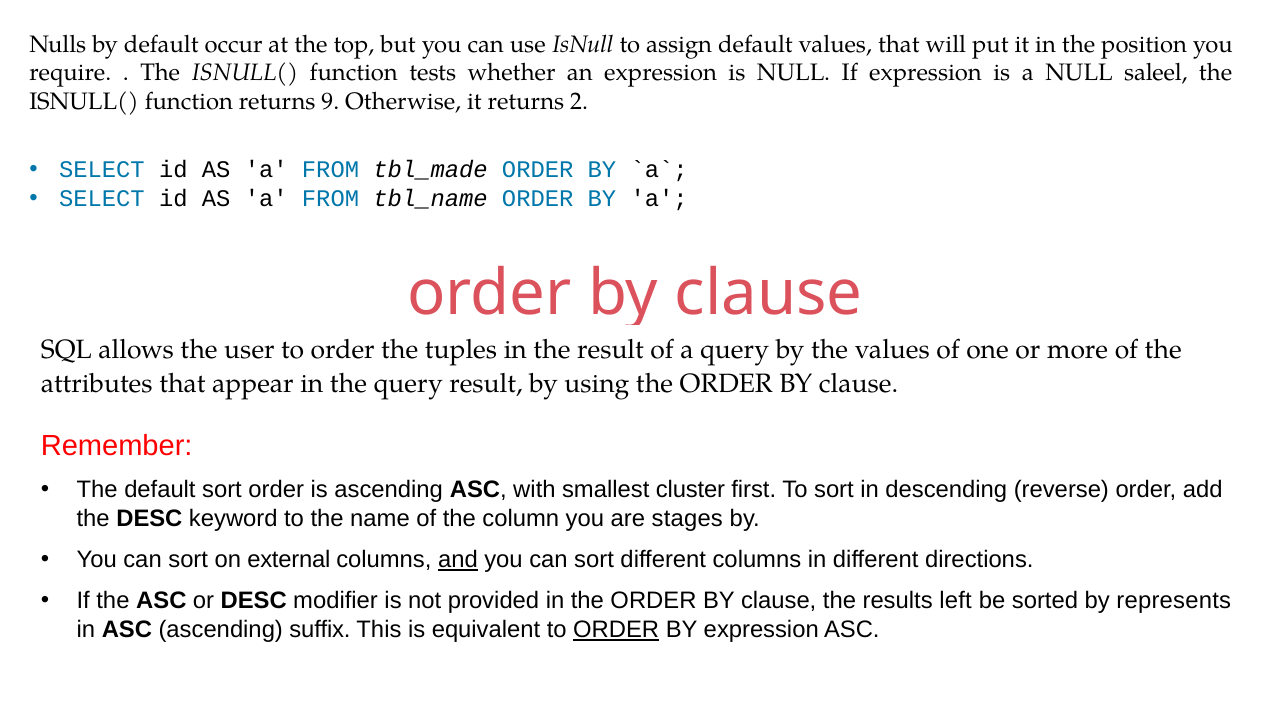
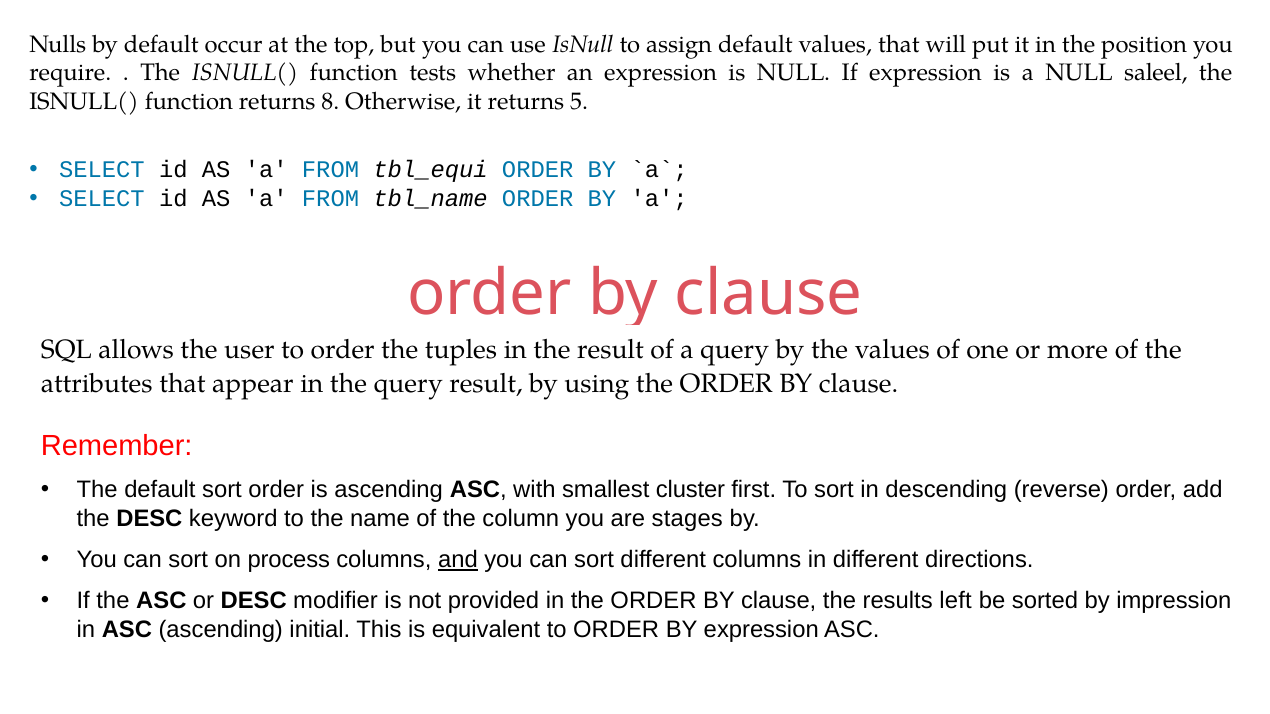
9: 9 -> 8
2: 2 -> 5
tbl_made: tbl_made -> tbl_equi
external: external -> process
represents: represents -> impression
suffix: suffix -> initial
ORDER at (616, 630) underline: present -> none
